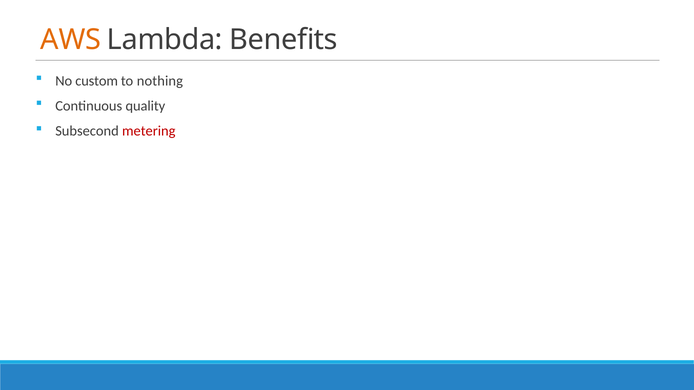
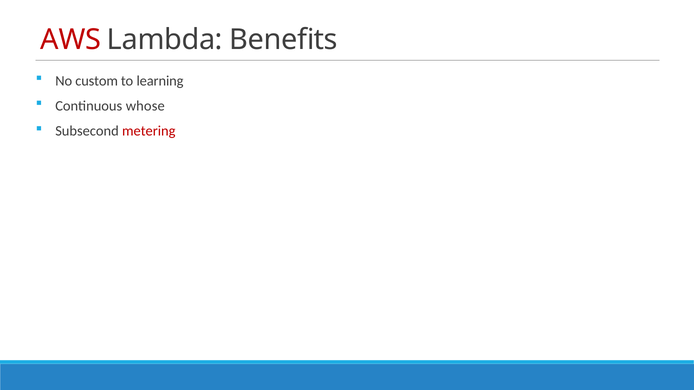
AWS colour: orange -> red
nothing: nothing -> learning
quality: quality -> whose
